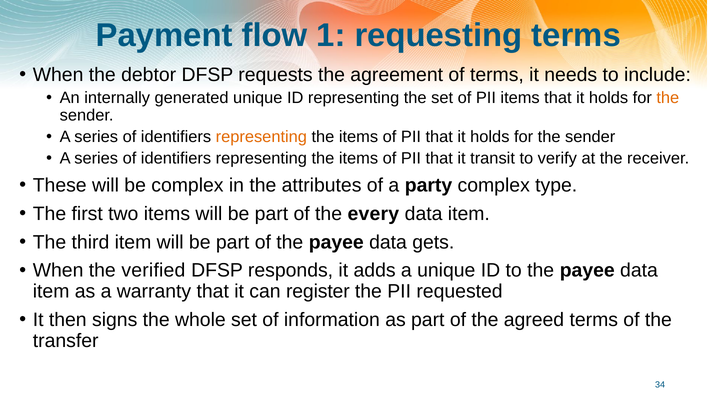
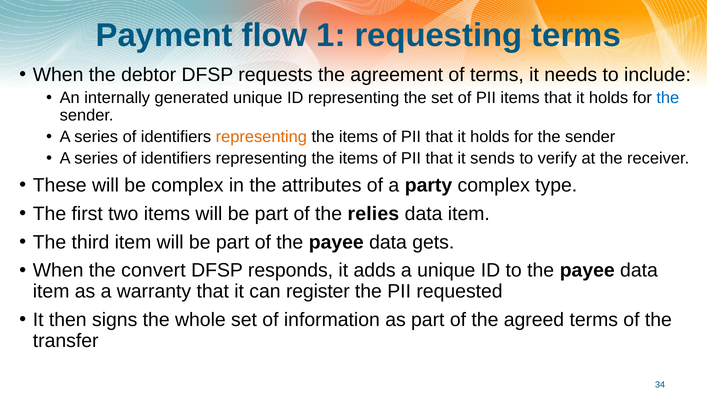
the at (668, 98) colour: orange -> blue
transit: transit -> sends
every: every -> relies
verified: verified -> convert
